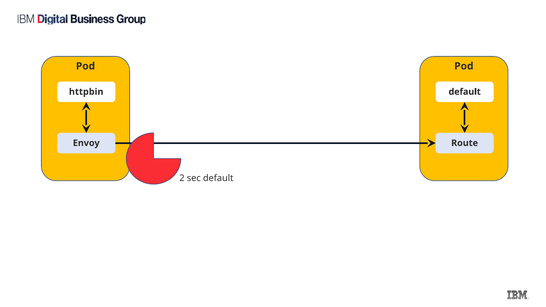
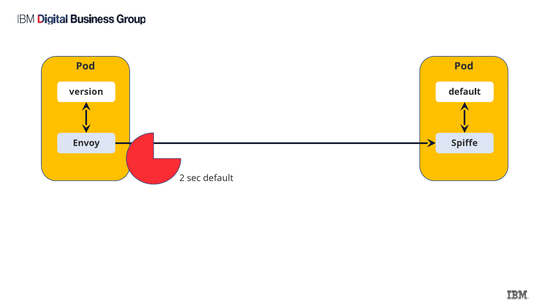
httpbin: httpbin -> version
Route: Route -> Spiffe
